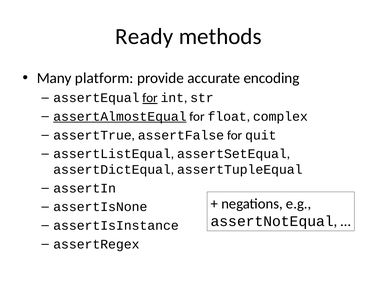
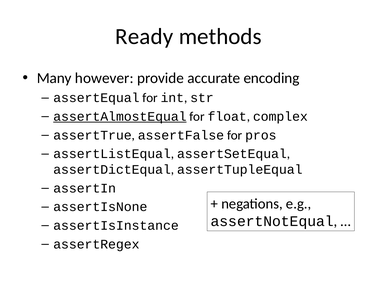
platform: platform -> however
for at (150, 98) underline: present -> none
quit: quit -> pros
